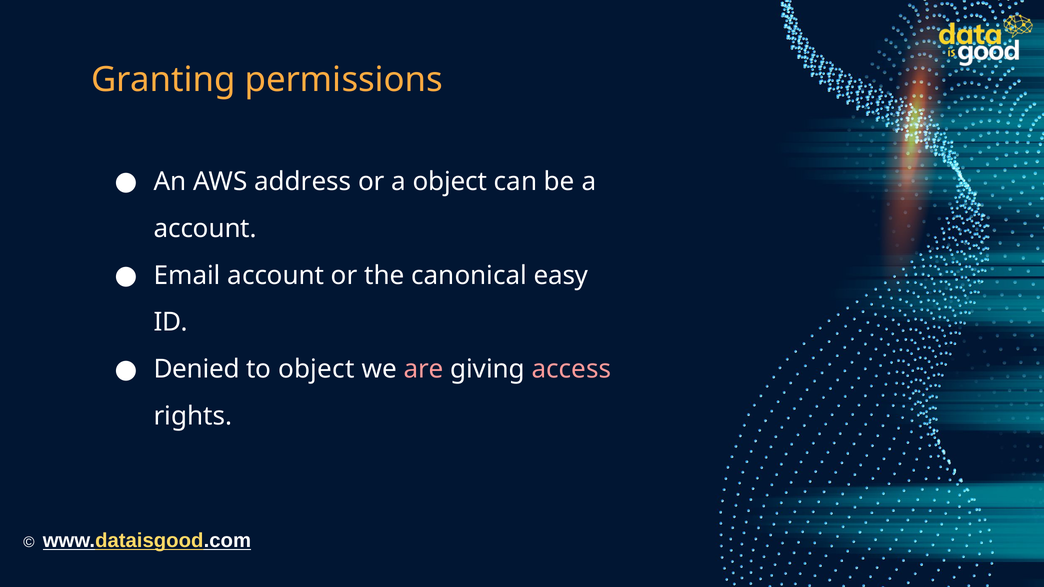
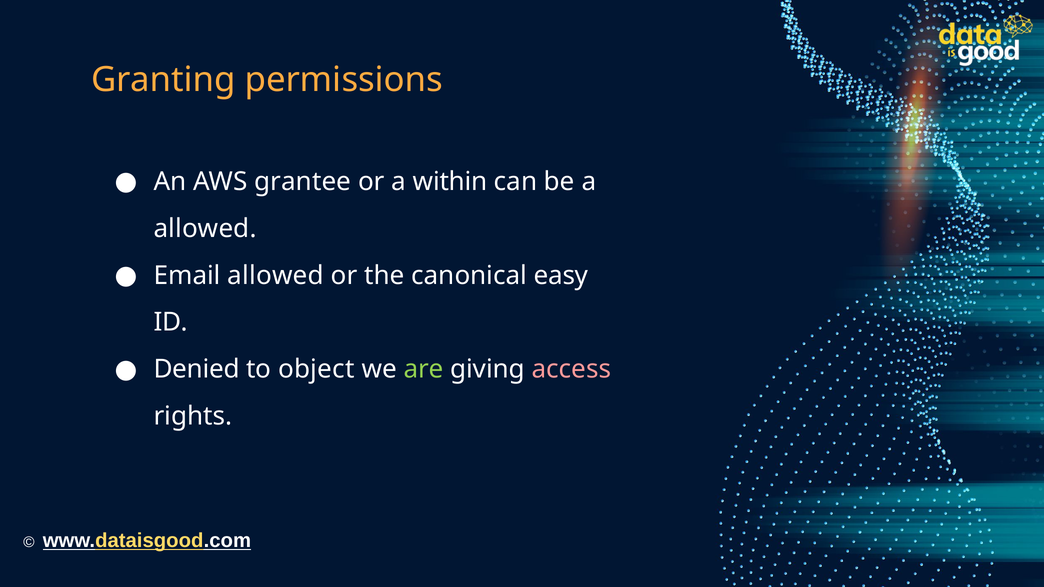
address: address -> grantee
a object: object -> within
account at (205, 229): account -> allowed
Email account: account -> allowed
are colour: pink -> light green
